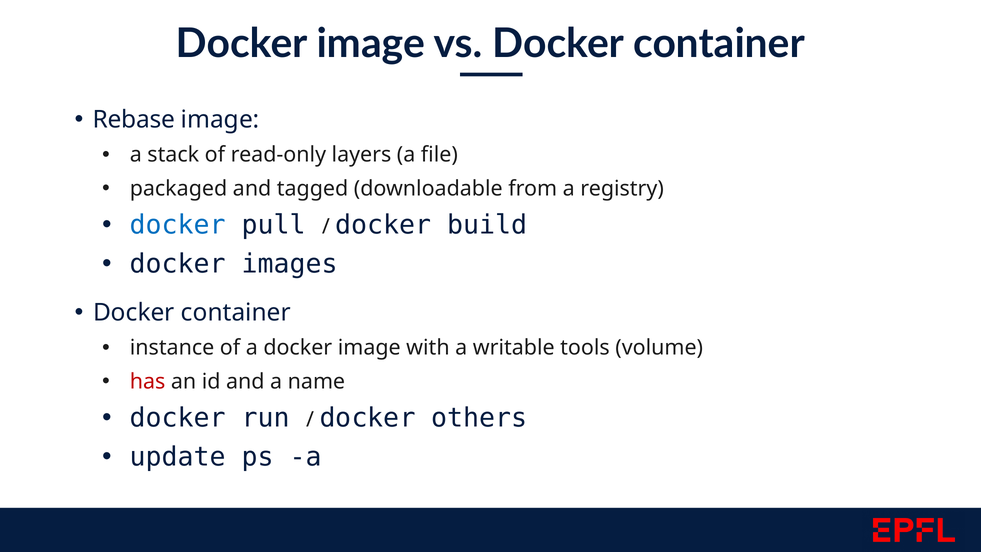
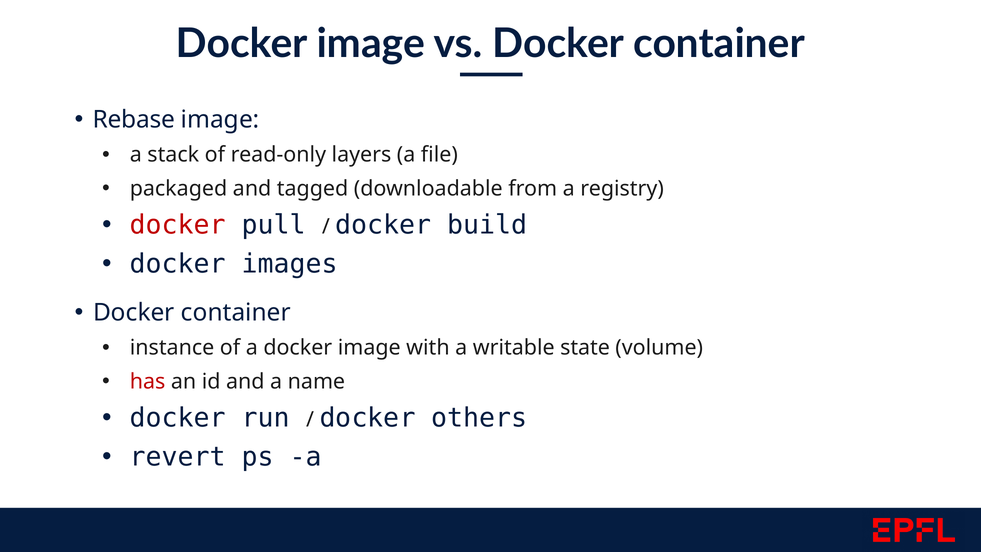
docker at (178, 225) colour: blue -> red
tools: tools -> state
update: update -> revert
